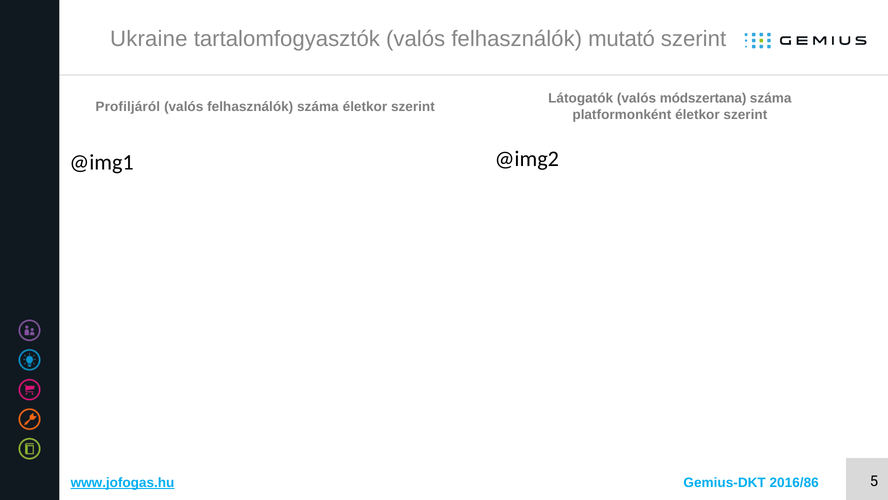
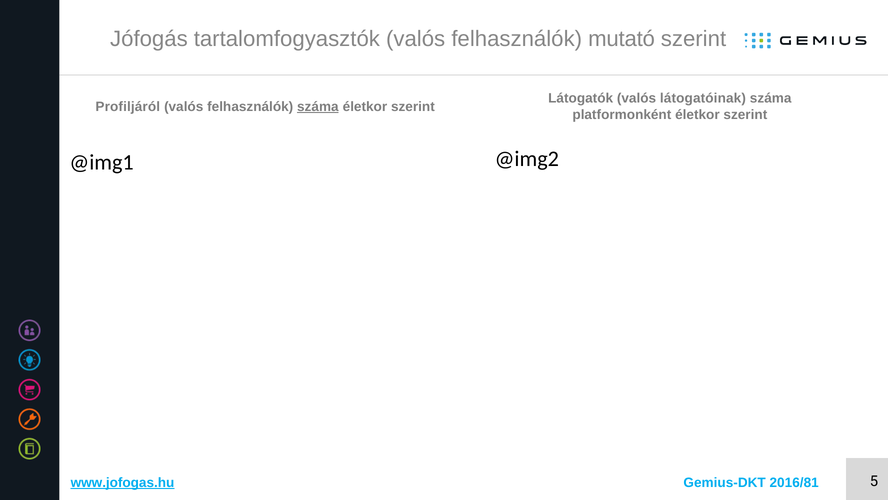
Ukraine: Ukraine -> Jófogás
módszertana: módszertana -> látogatóinak
száma at (318, 107) underline: none -> present
2016/86: 2016/86 -> 2016/81
